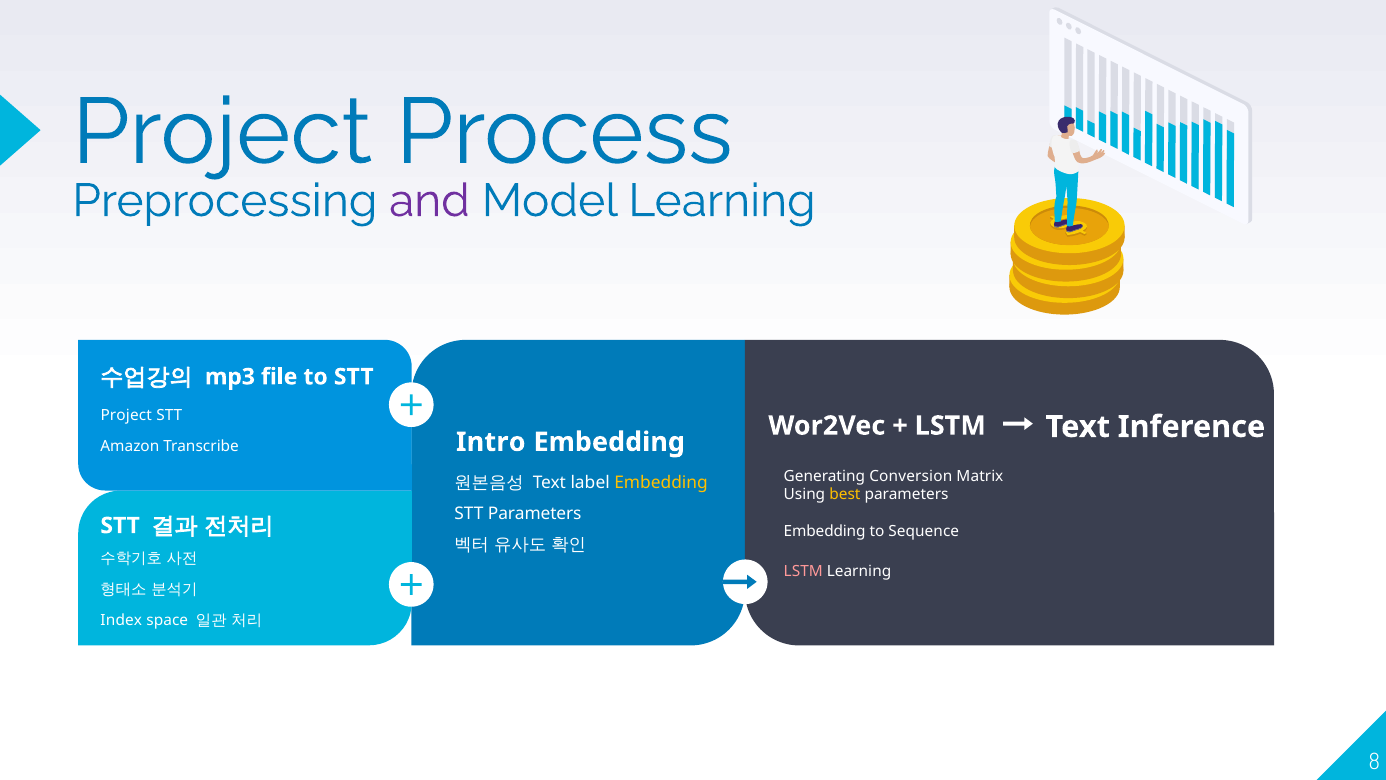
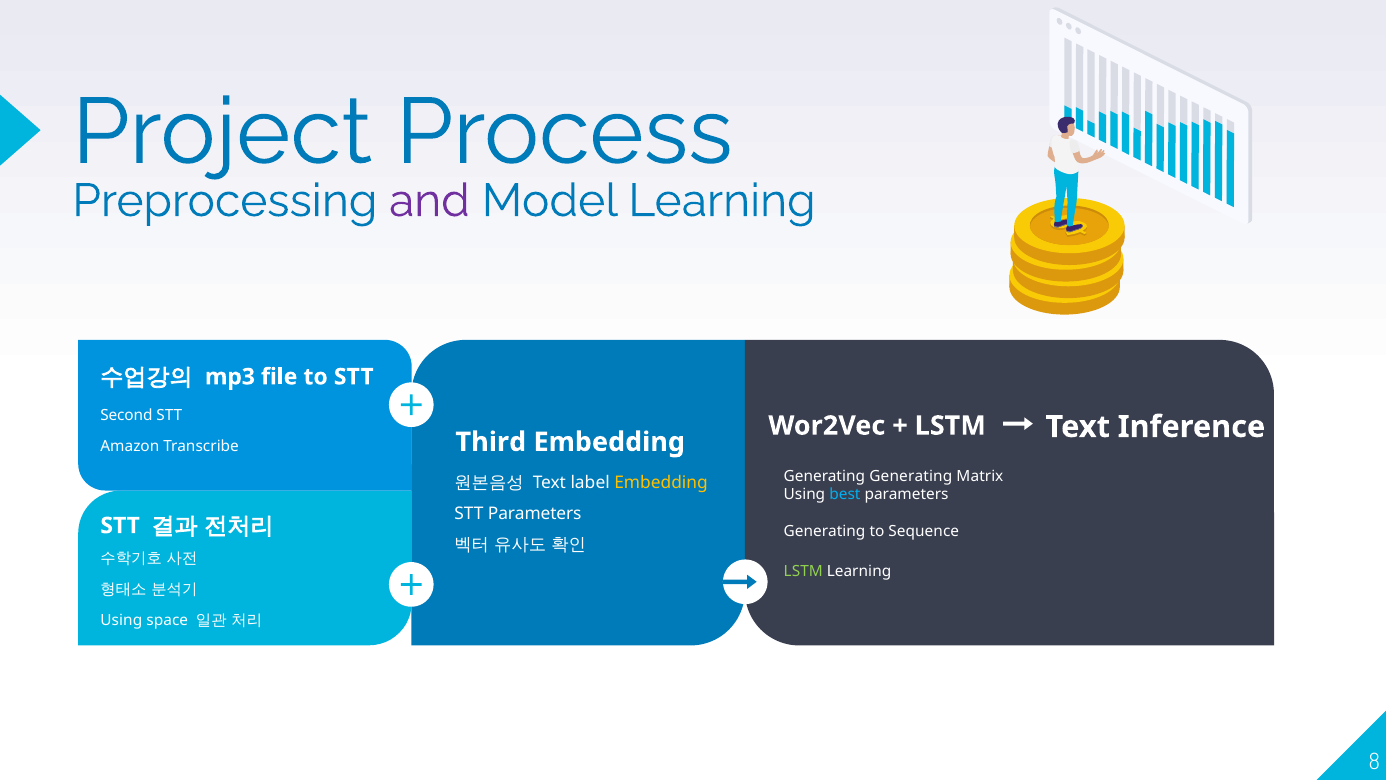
Project at (126, 415): Project -> Second
Intro: Intro -> Third
Generating Conversion: Conversion -> Generating
best colour: yellow -> light blue
Embedding at (825, 532): Embedding -> Generating
LSTM at (803, 571) colour: pink -> light green
Index at (121, 620): Index -> Using
